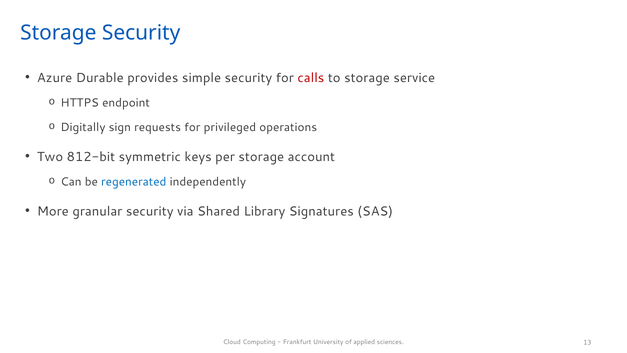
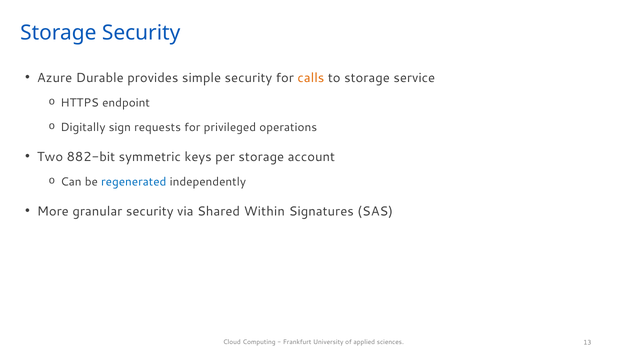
calls colour: red -> orange
812-bit: 812-bit -> 882-bit
Library: Library -> Within
